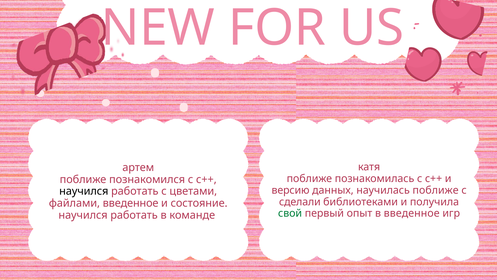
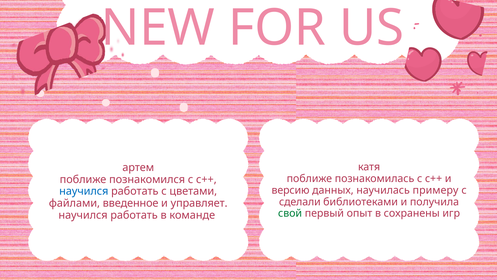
научилась поближе: поближе -> примеру
научился at (84, 191) colour: black -> blue
состояние: состояние -> управляет
в введенное: введенное -> сохранены
